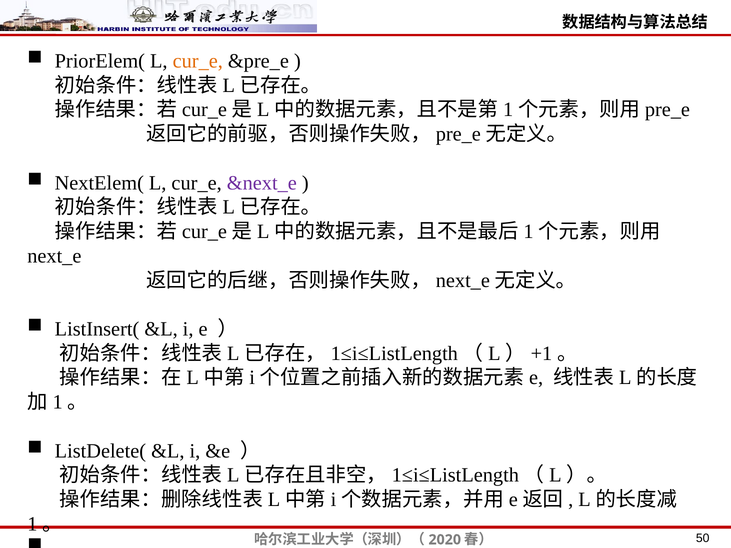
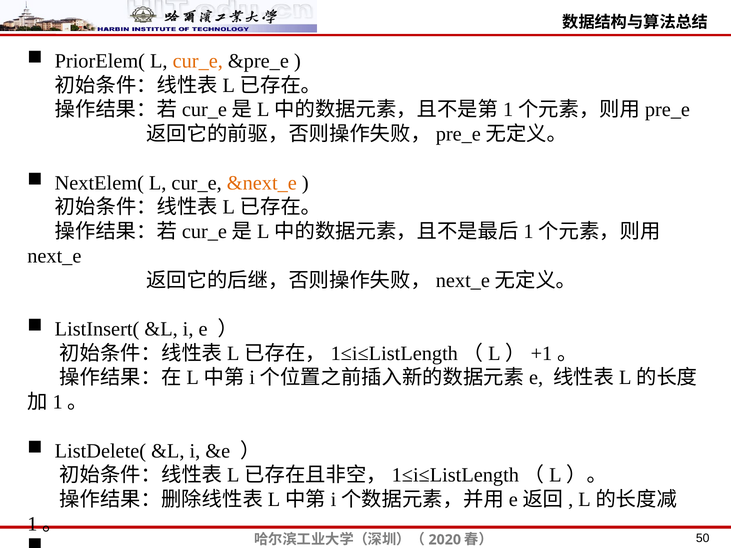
&next_e colour: purple -> orange
